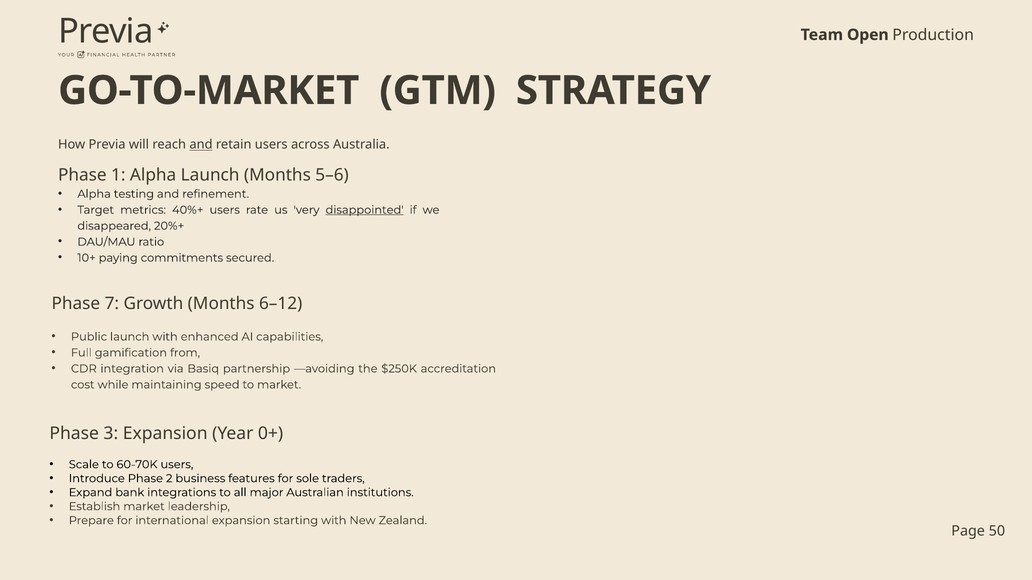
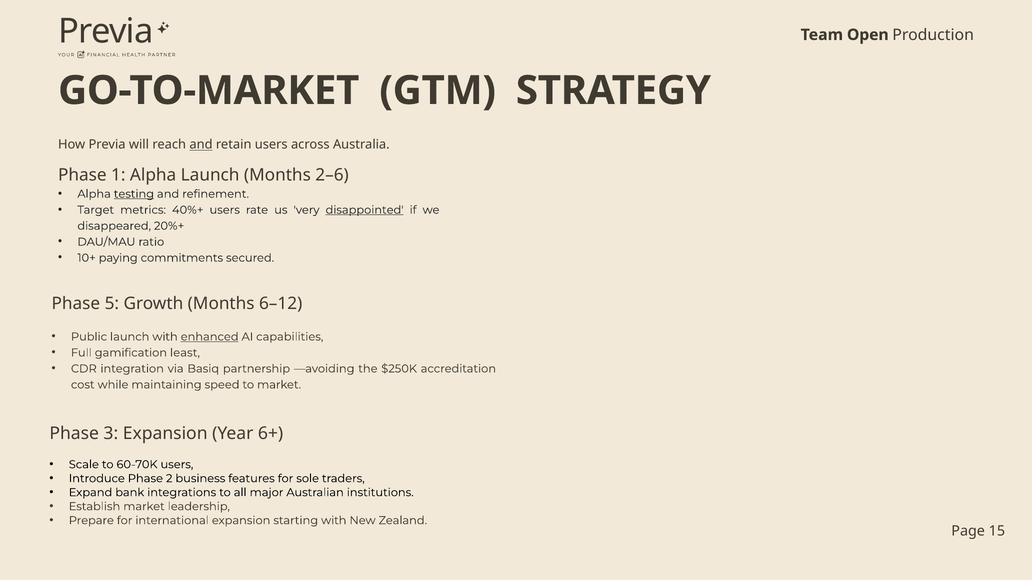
5–6: 5–6 -> 2–6
testing underline: none -> present
7: 7 -> 5
enhanced underline: none -> present
from: from -> least
0+: 0+ -> 6+
50: 50 -> 15
